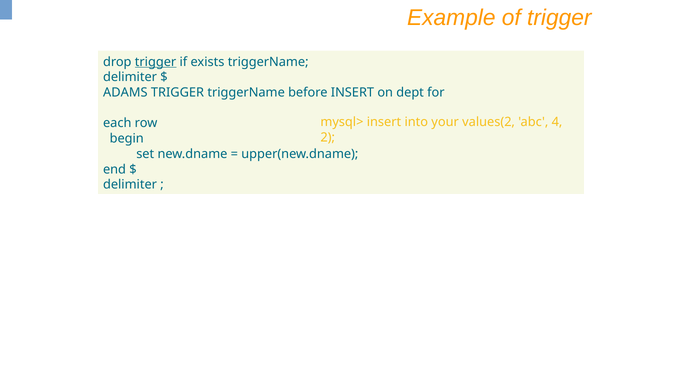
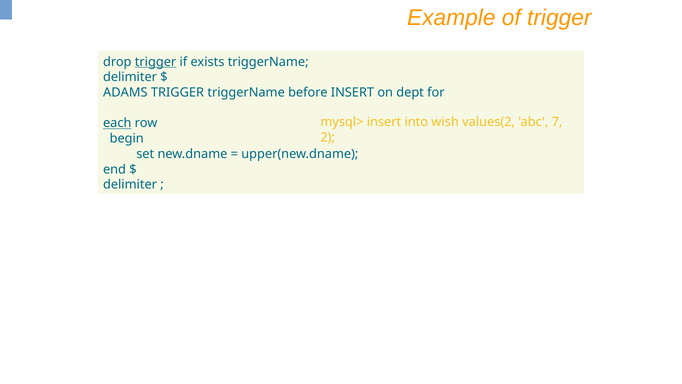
your: your -> wish
4: 4 -> 7
each underline: none -> present
